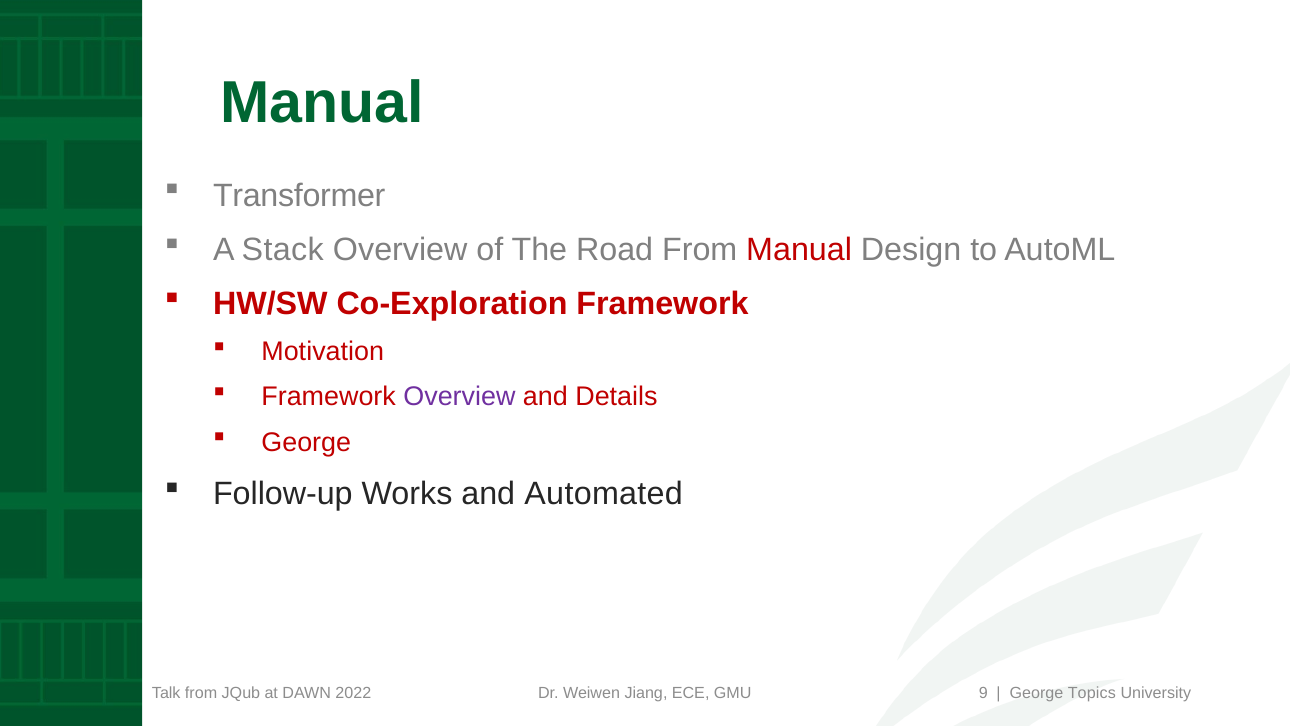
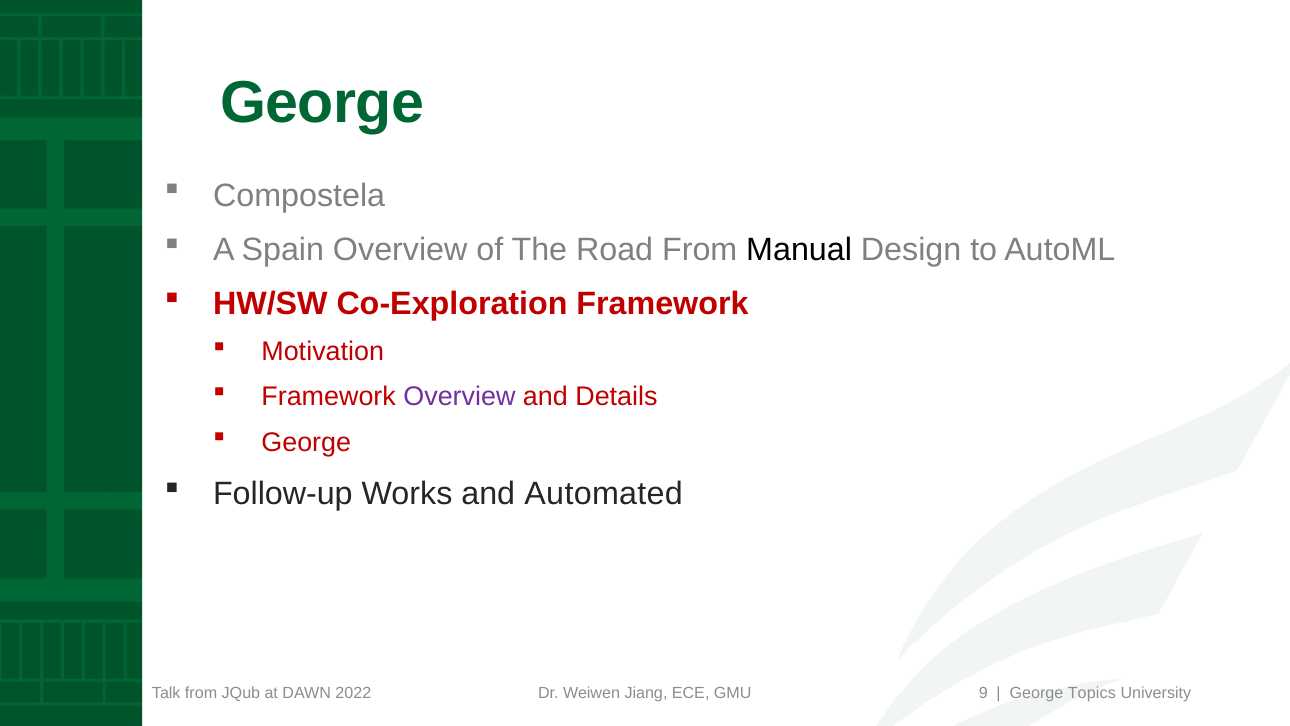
Manual at (322, 103): Manual -> George
Transformer: Transformer -> Compostela
Stack: Stack -> Spain
Manual at (799, 250) colour: red -> black
